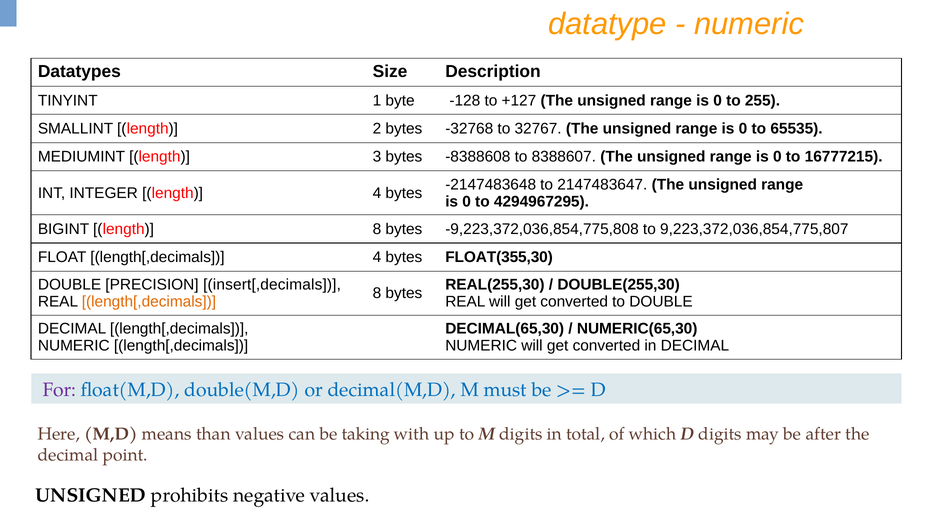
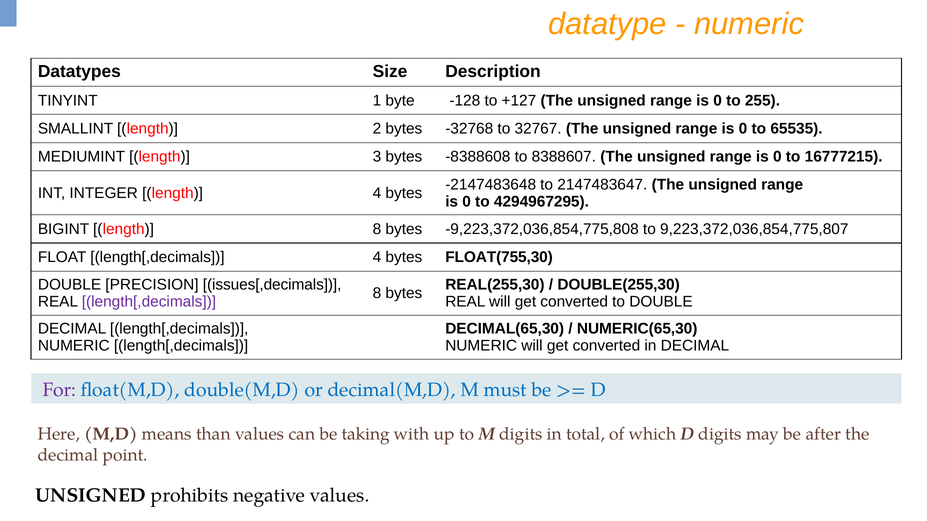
FLOAT(355,30: FLOAT(355,30 -> FLOAT(755,30
insert[,decimals: insert[,decimals -> issues[,decimals
length[,decimals at (149, 302) colour: orange -> purple
